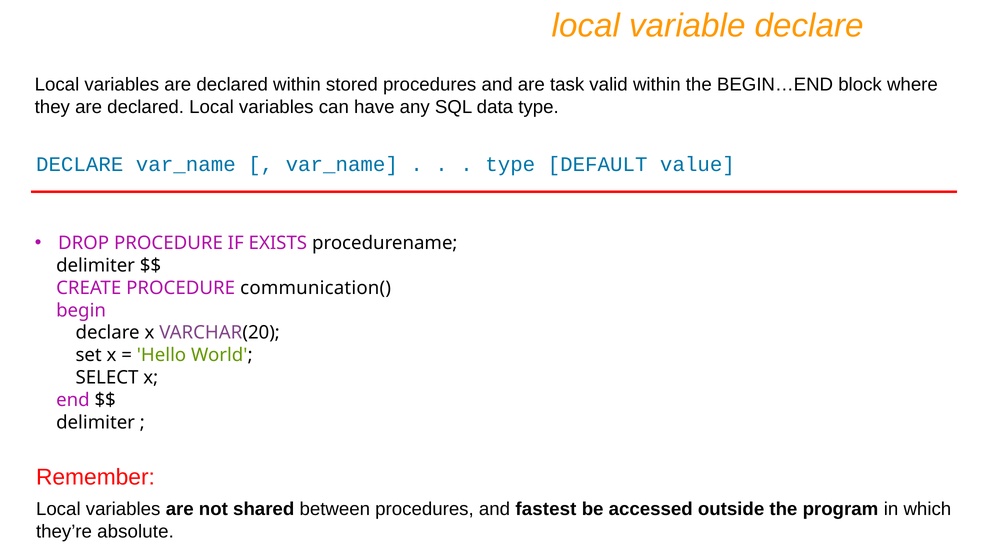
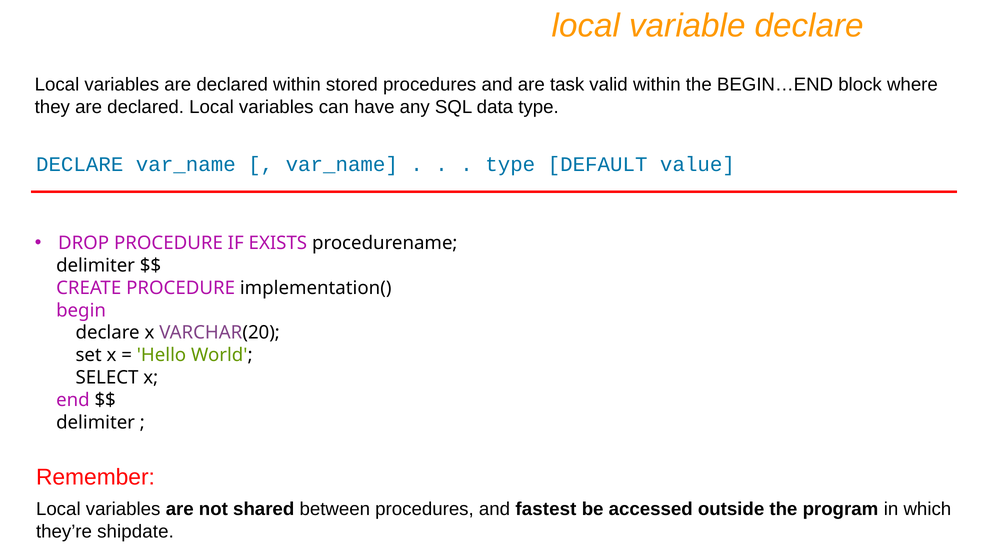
communication(: communication( -> implementation(
absolute: absolute -> shipdate
